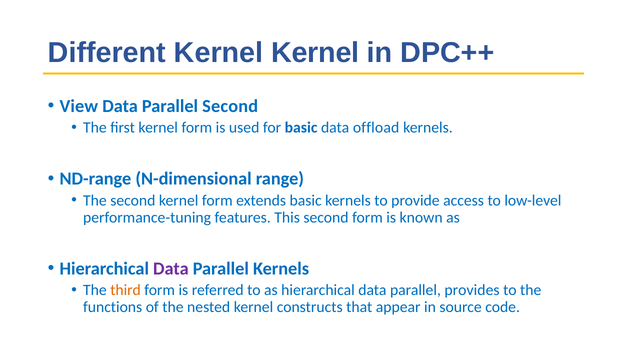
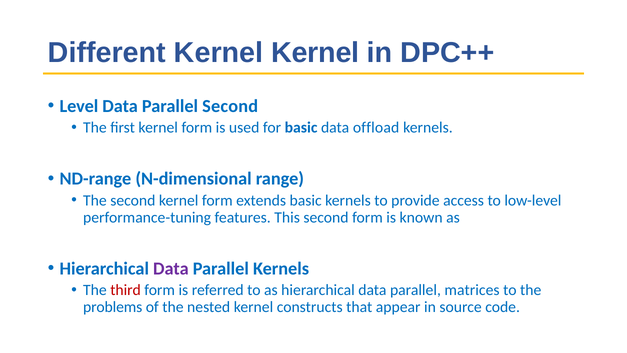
View: View -> Level
third colour: orange -> red
provides: provides -> matrices
functions: functions -> problems
